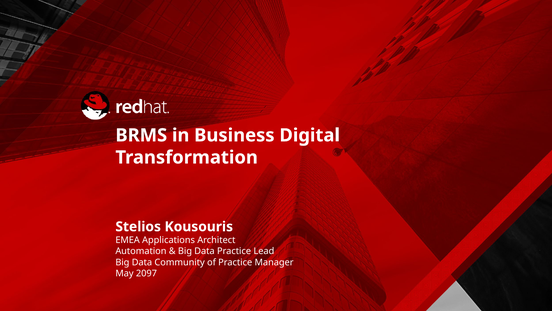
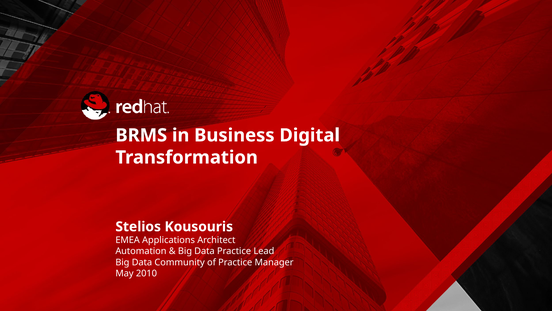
2097: 2097 -> 2010
